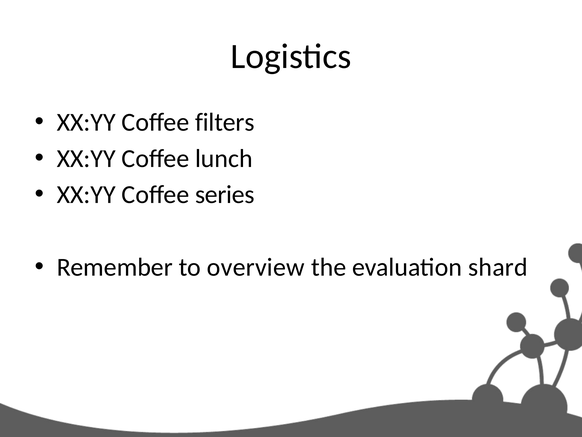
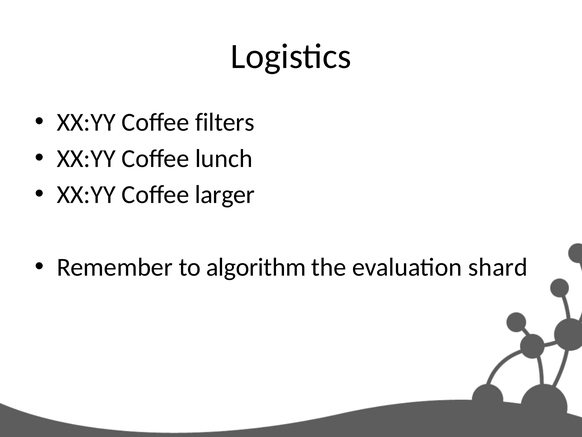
series: series -> larger
overview: overview -> algorithm
